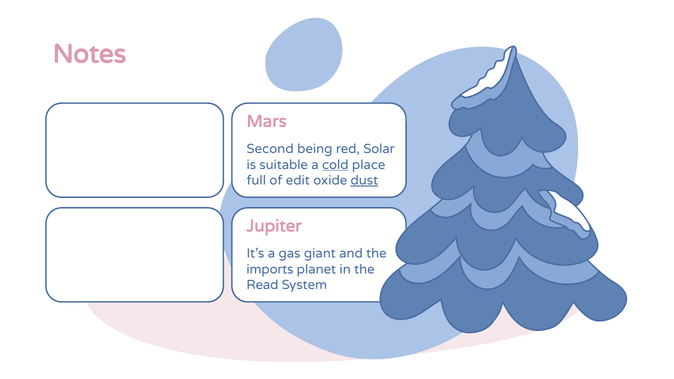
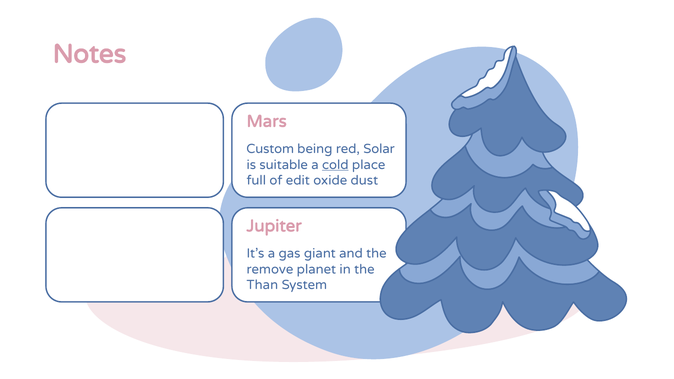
Second: Second -> Custom
dust underline: present -> none
imports: imports -> remove
Read: Read -> Than
